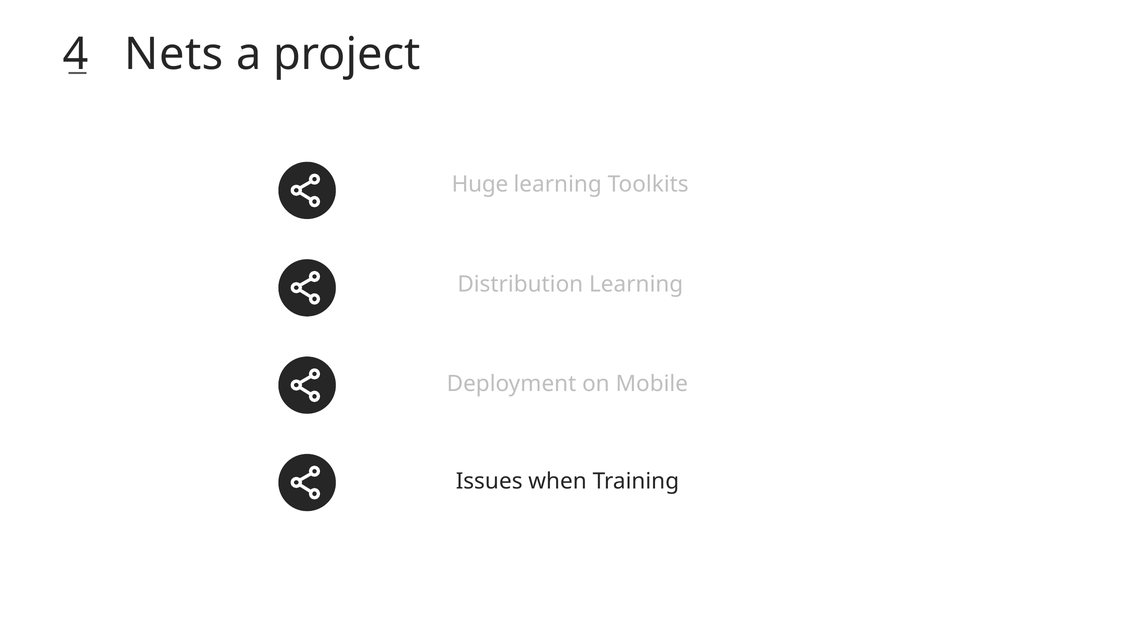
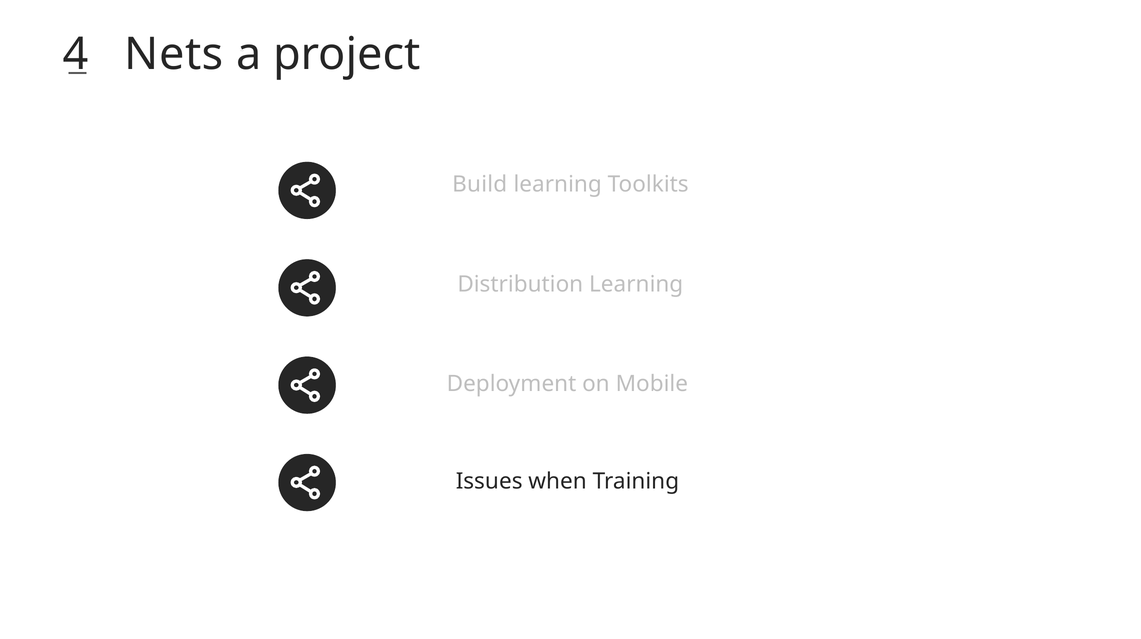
Huge: Huge -> Build
